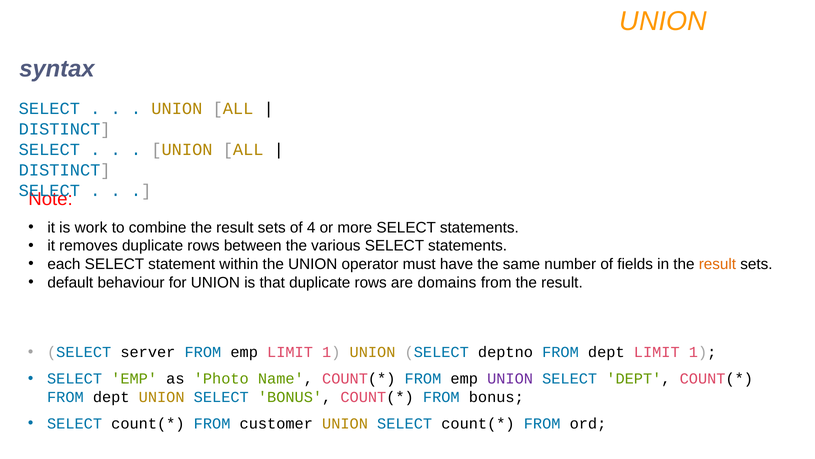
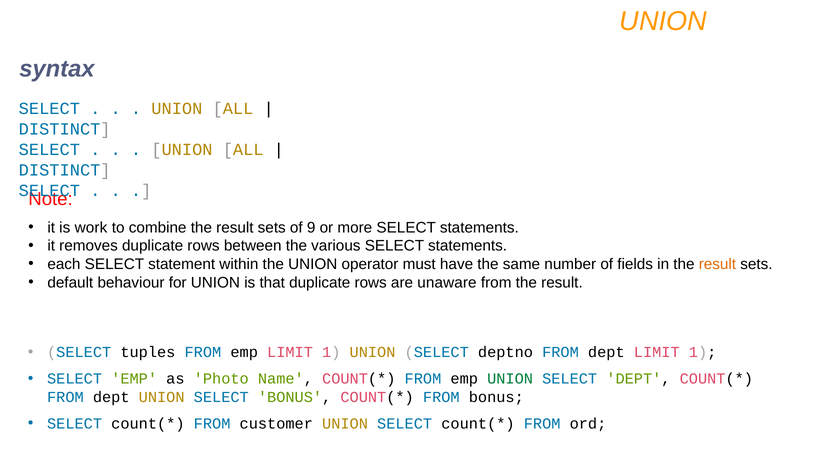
4: 4 -> 9
domains: domains -> unaware
server: server -> tuples
UNION at (510, 378) colour: purple -> green
